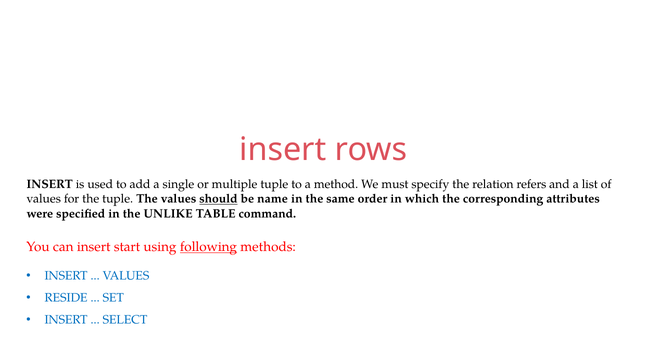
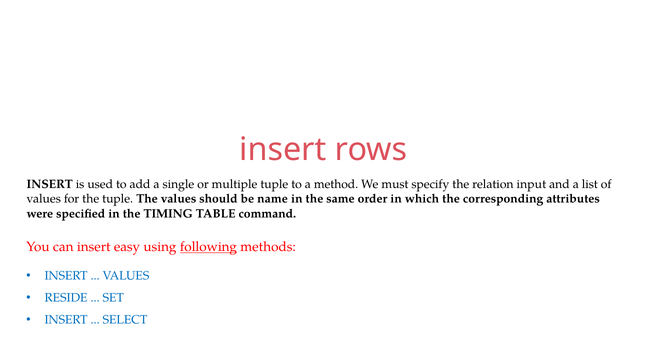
refers: refers -> input
should underline: present -> none
UNLIKE: UNLIKE -> TIMING
start: start -> easy
